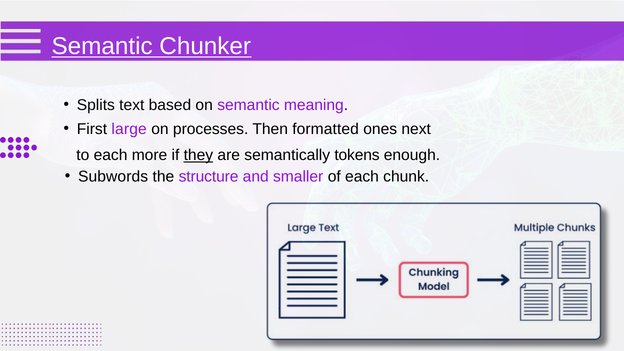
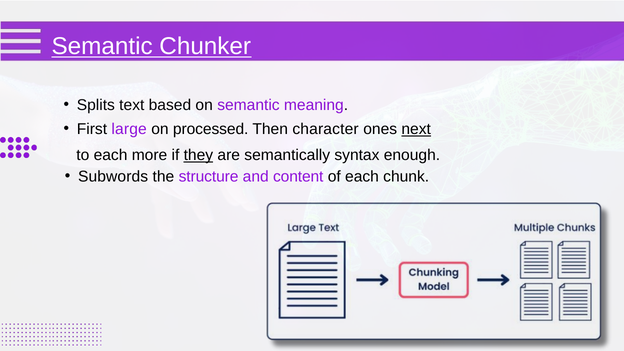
processes: processes -> processed
formatted: formatted -> character
next underline: none -> present
tokens: tokens -> syntax
smaller: smaller -> content
